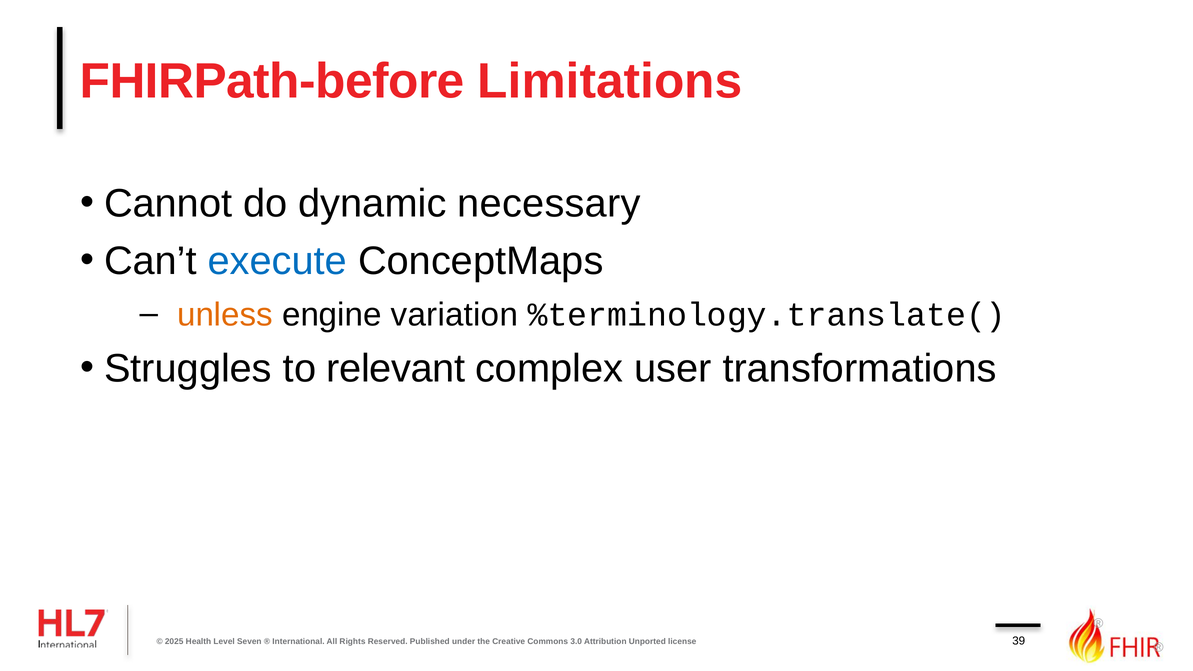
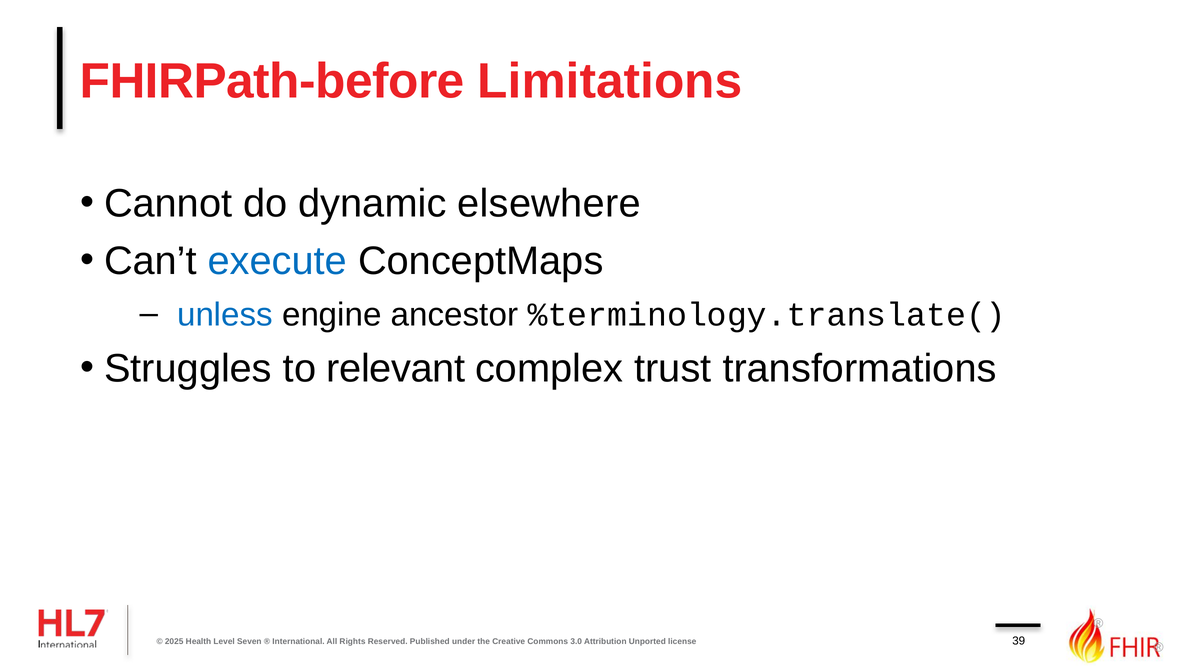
necessary: necessary -> elsewhere
unless colour: orange -> blue
variation: variation -> ancestor
user: user -> trust
